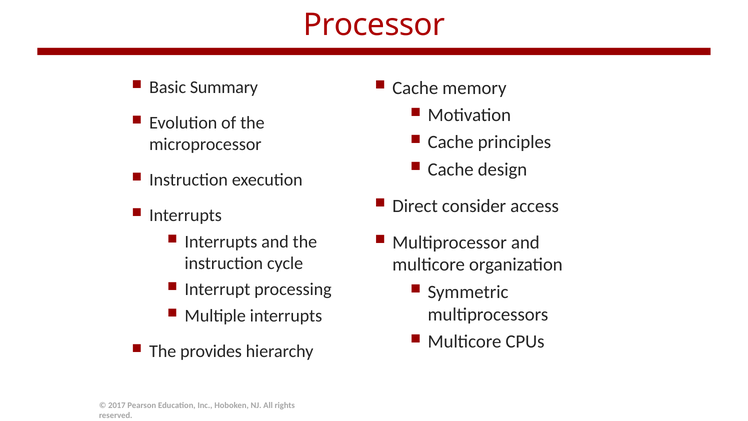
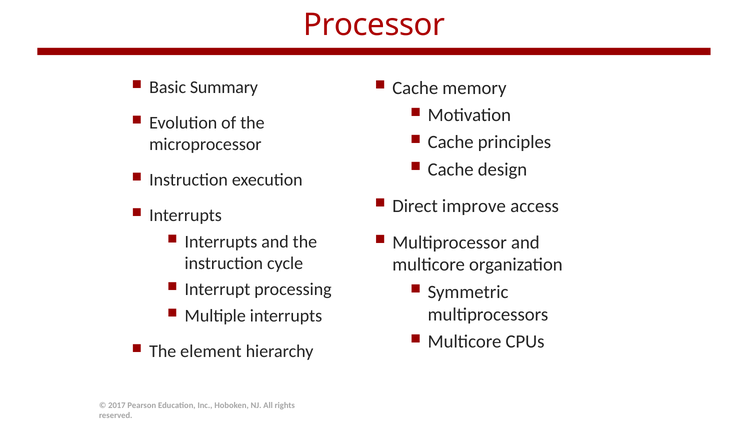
consider: consider -> improve
provides: provides -> element
